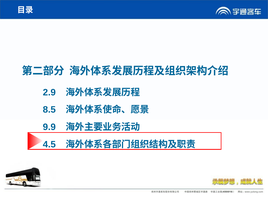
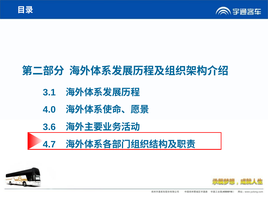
2.9: 2.9 -> 3.1
8.5: 8.5 -> 4.0
9.9: 9.9 -> 3.6
4.5: 4.5 -> 4.7
